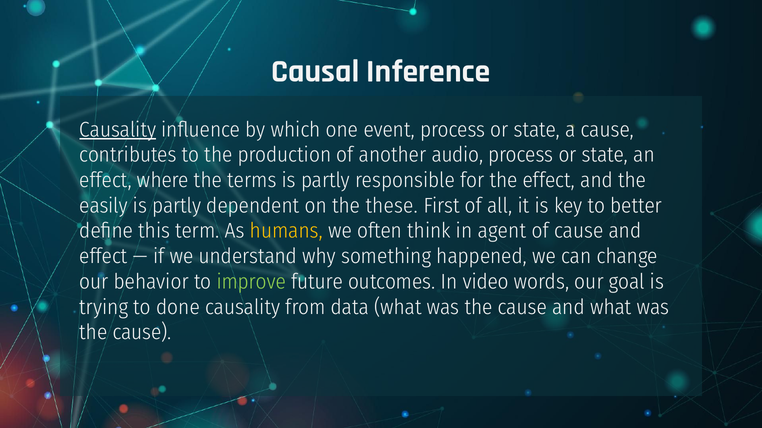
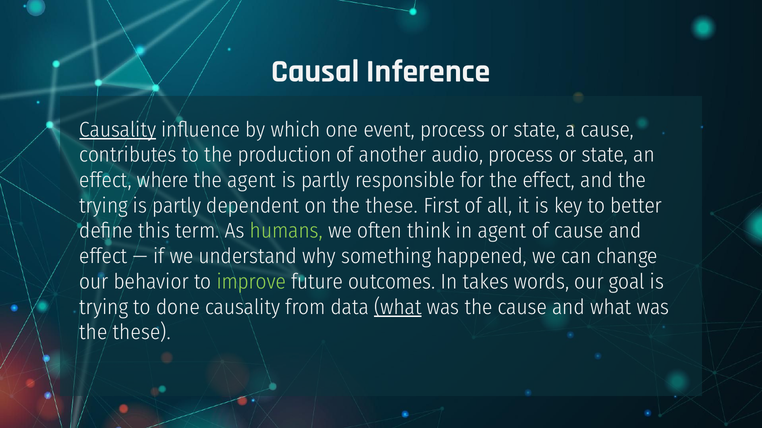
the terms: terms -> agent
easily at (104, 206): easily -> trying
humans colour: yellow -> light green
video: video -> takes
what at (398, 308) underline: none -> present
cause at (142, 333): cause -> these
